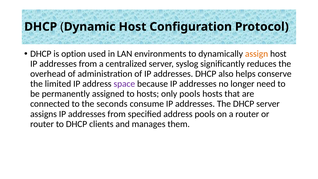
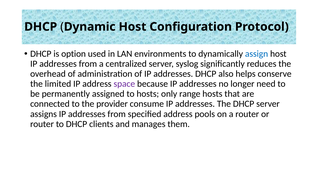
assign colour: orange -> blue
only pools: pools -> range
seconds: seconds -> provider
